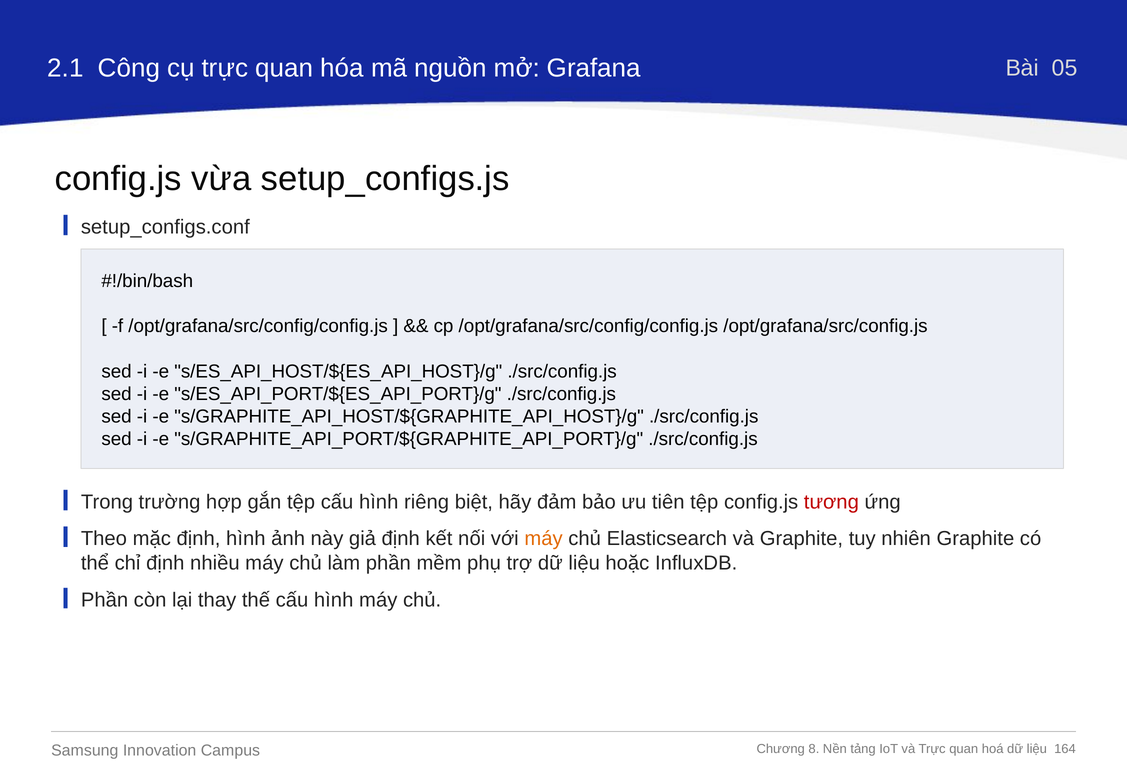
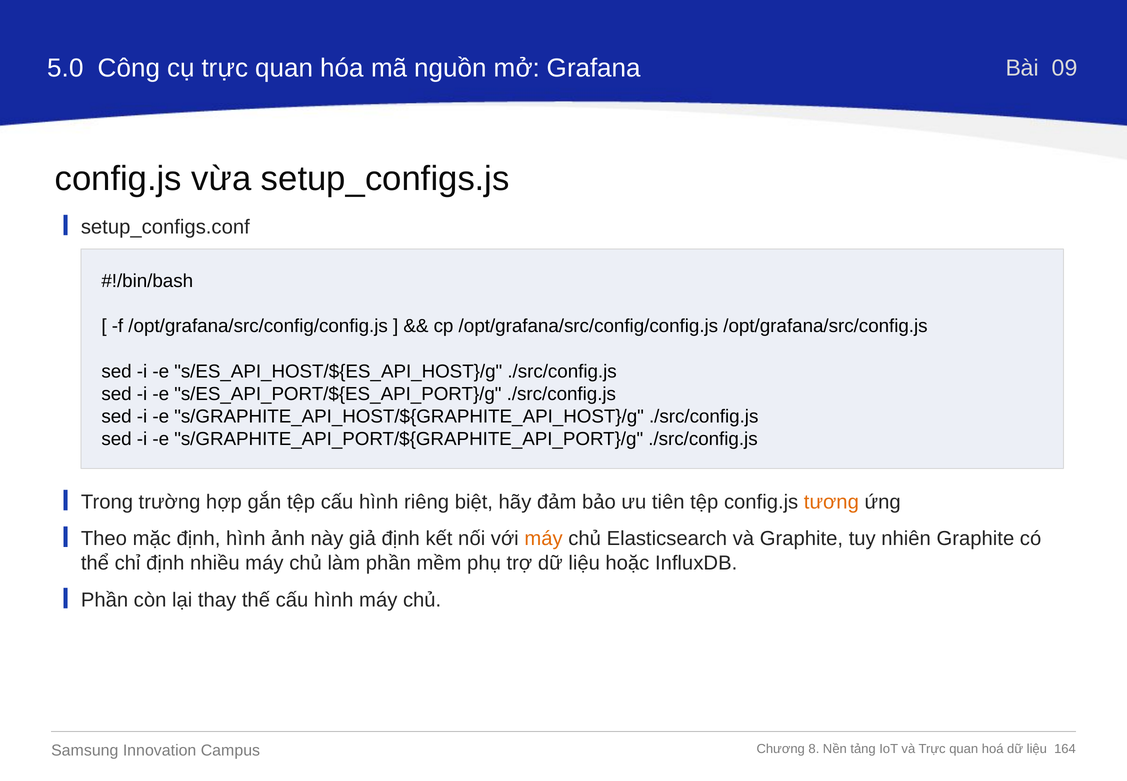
2.1: 2.1 -> 5.0
05: 05 -> 09
tương colour: red -> orange
